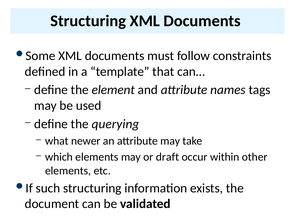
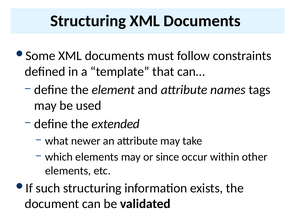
querying: querying -> extended
draft: draft -> since
